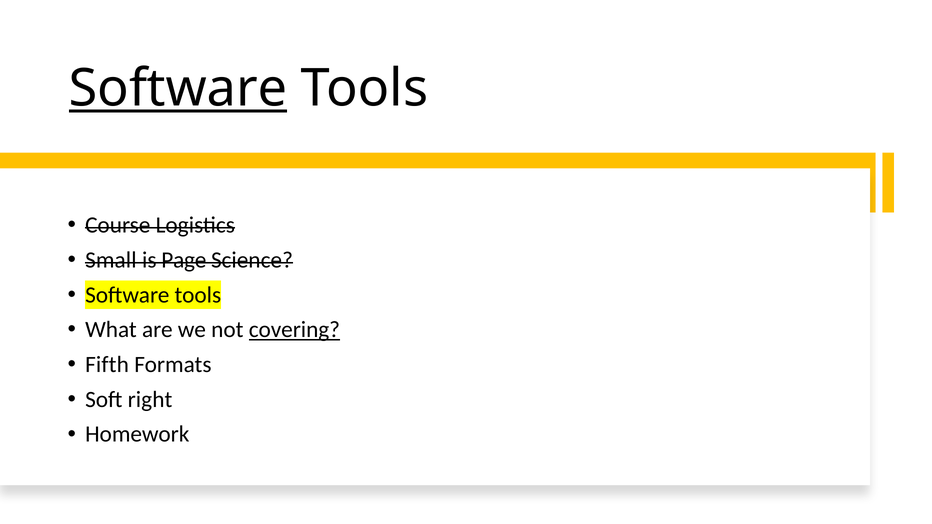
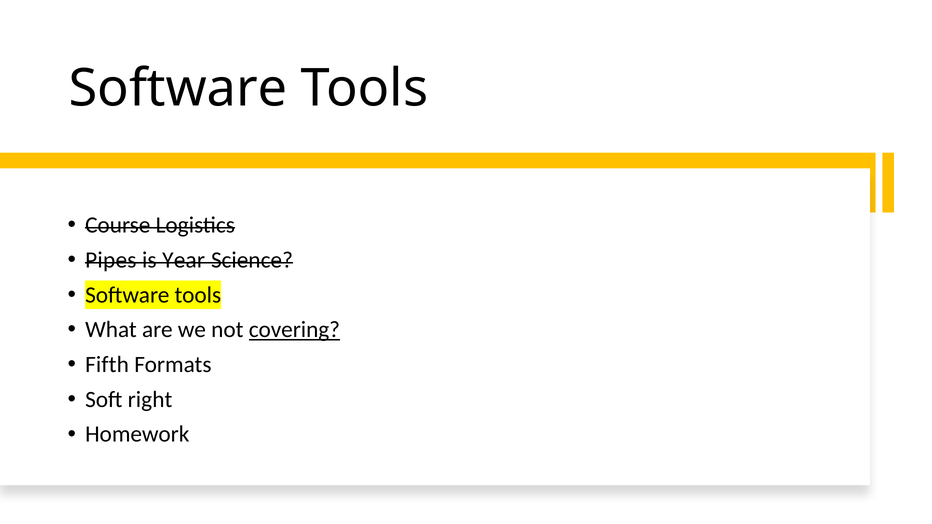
Software at (178, 88) underline: present -> none
Small: Small -> Pipes
Page: Page -> Year
